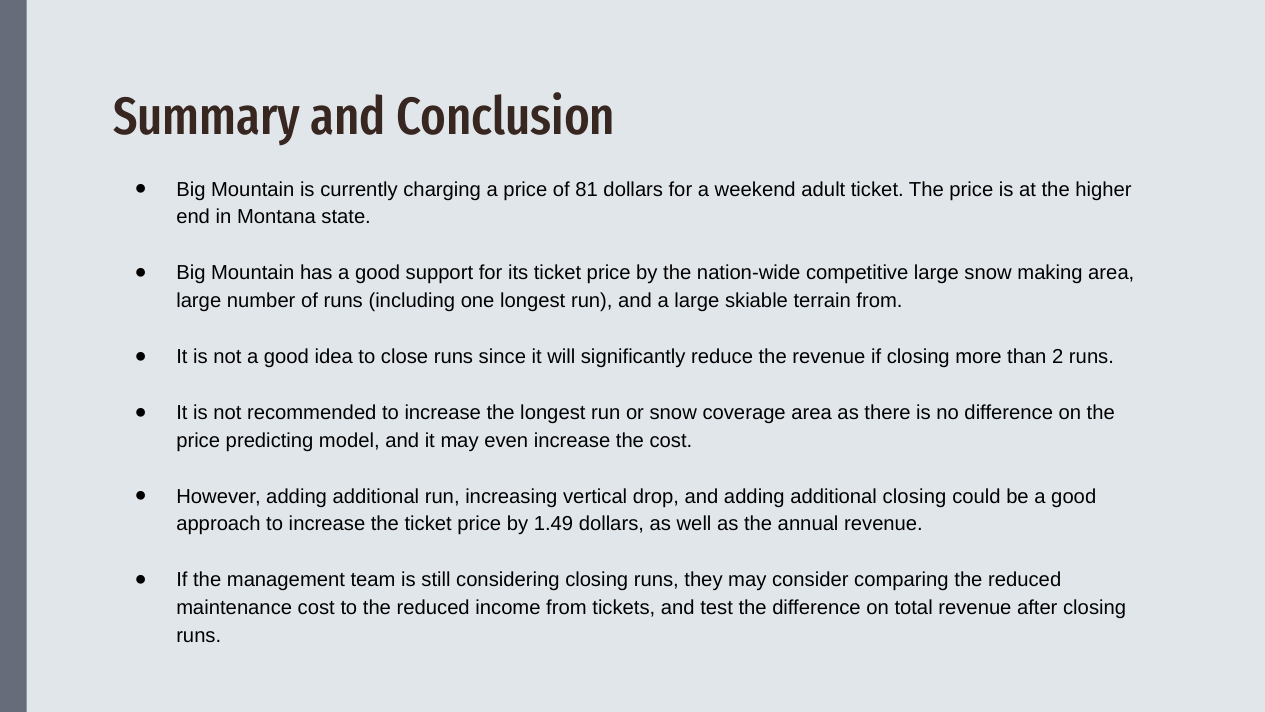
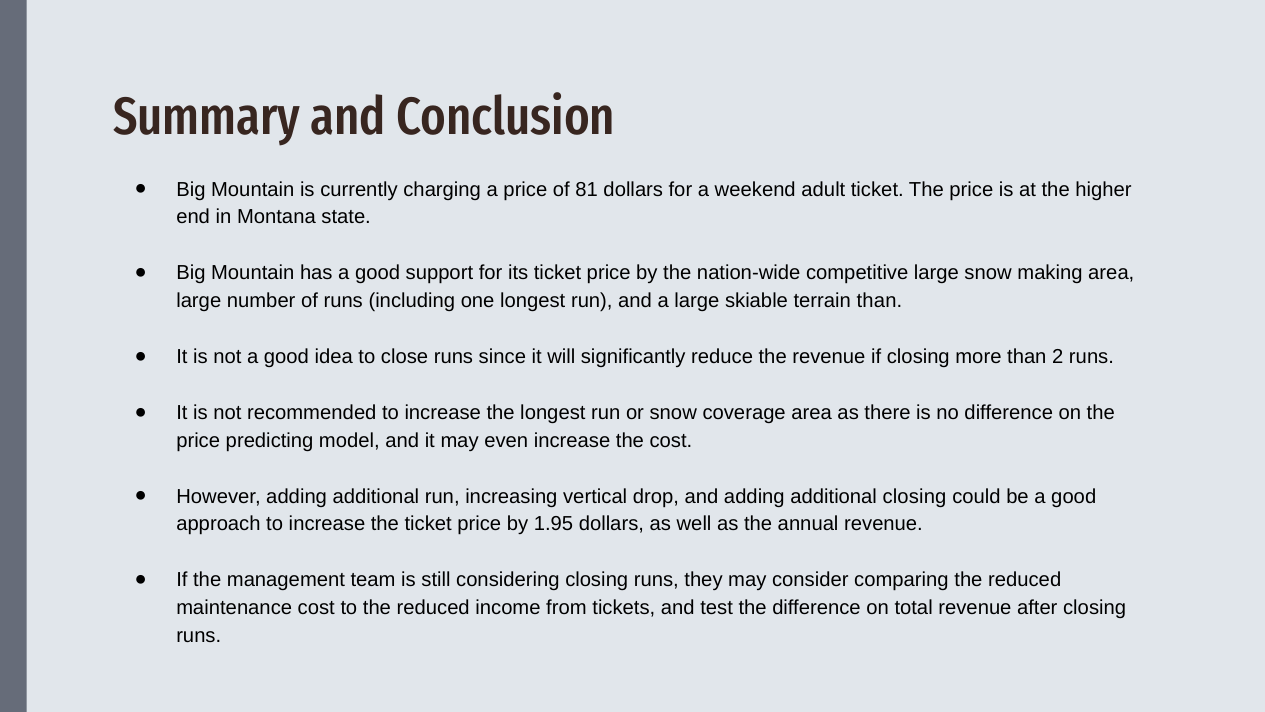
terrain from: from -> than
1.49: 1.49 -> 1.95
